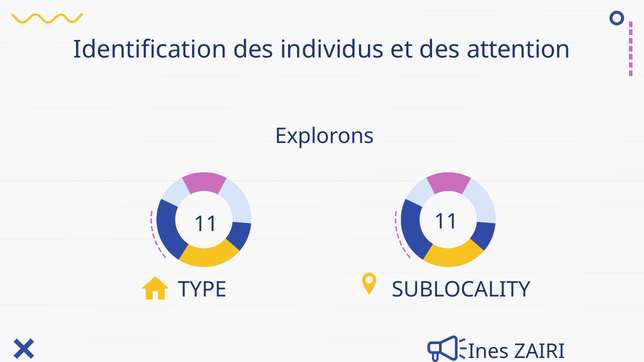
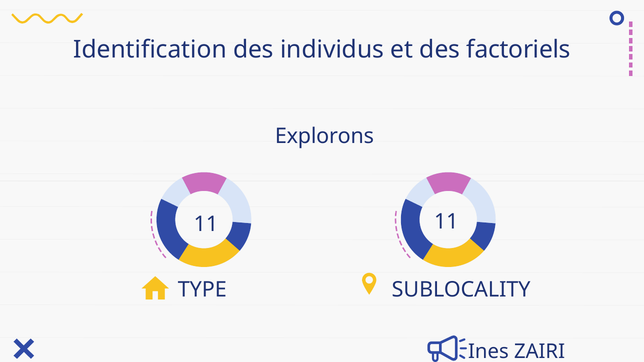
attention: attention -> factoriels
